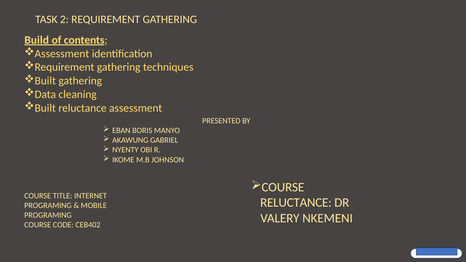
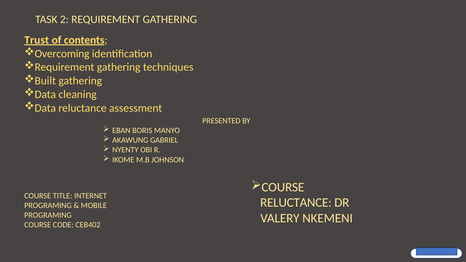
Build: Build -> Trust
Assessment at (62, 54): Assessment -> Overcoming
Built at (45, 108): Built -> Data
